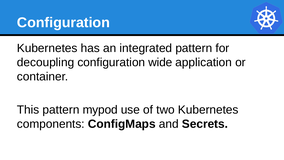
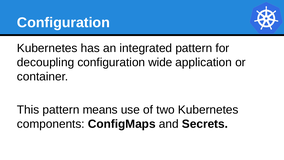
mypod: mypod -> means
